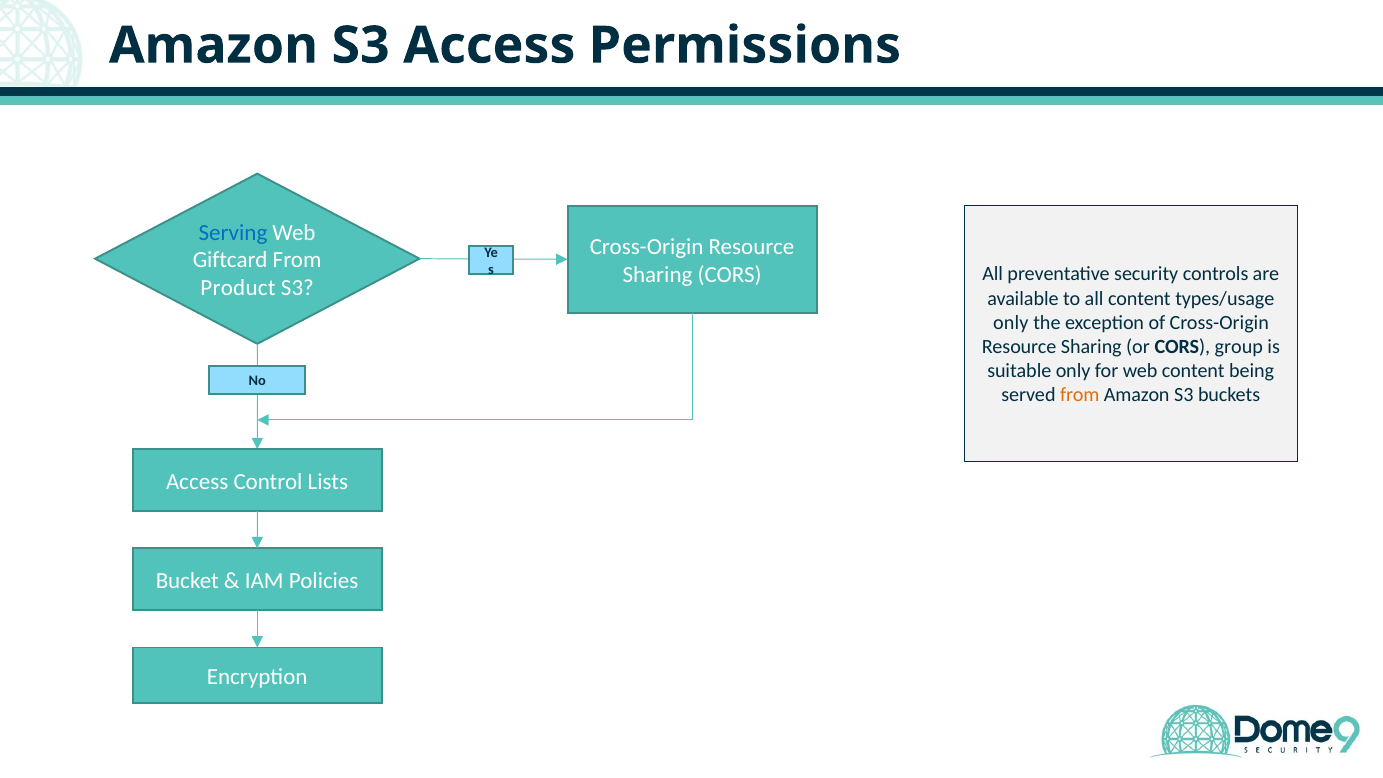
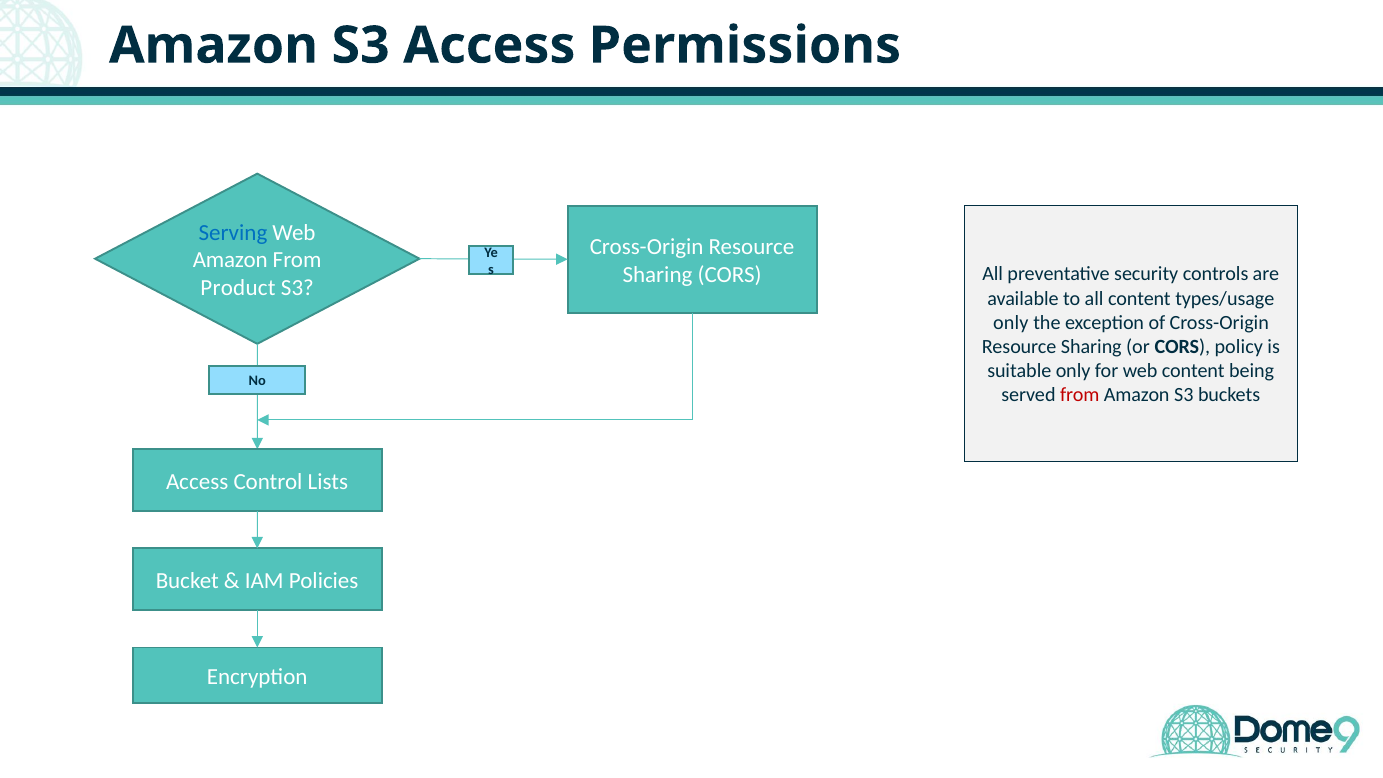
Giftcard at (230, 260): Giftcard -> Amazon
group: group -> policy
from at (1080, 395) colour: orange -> red
